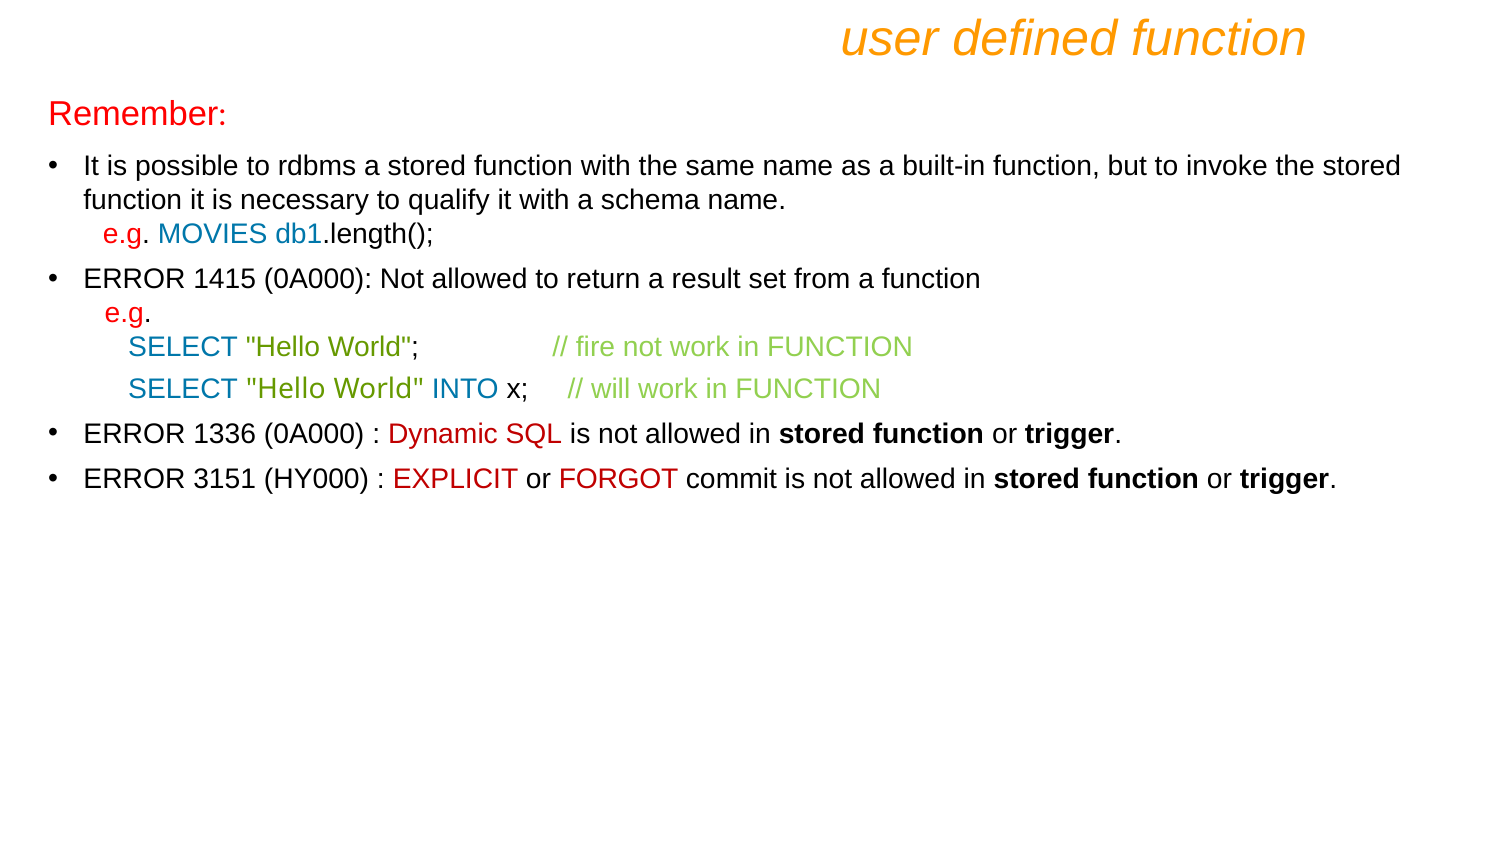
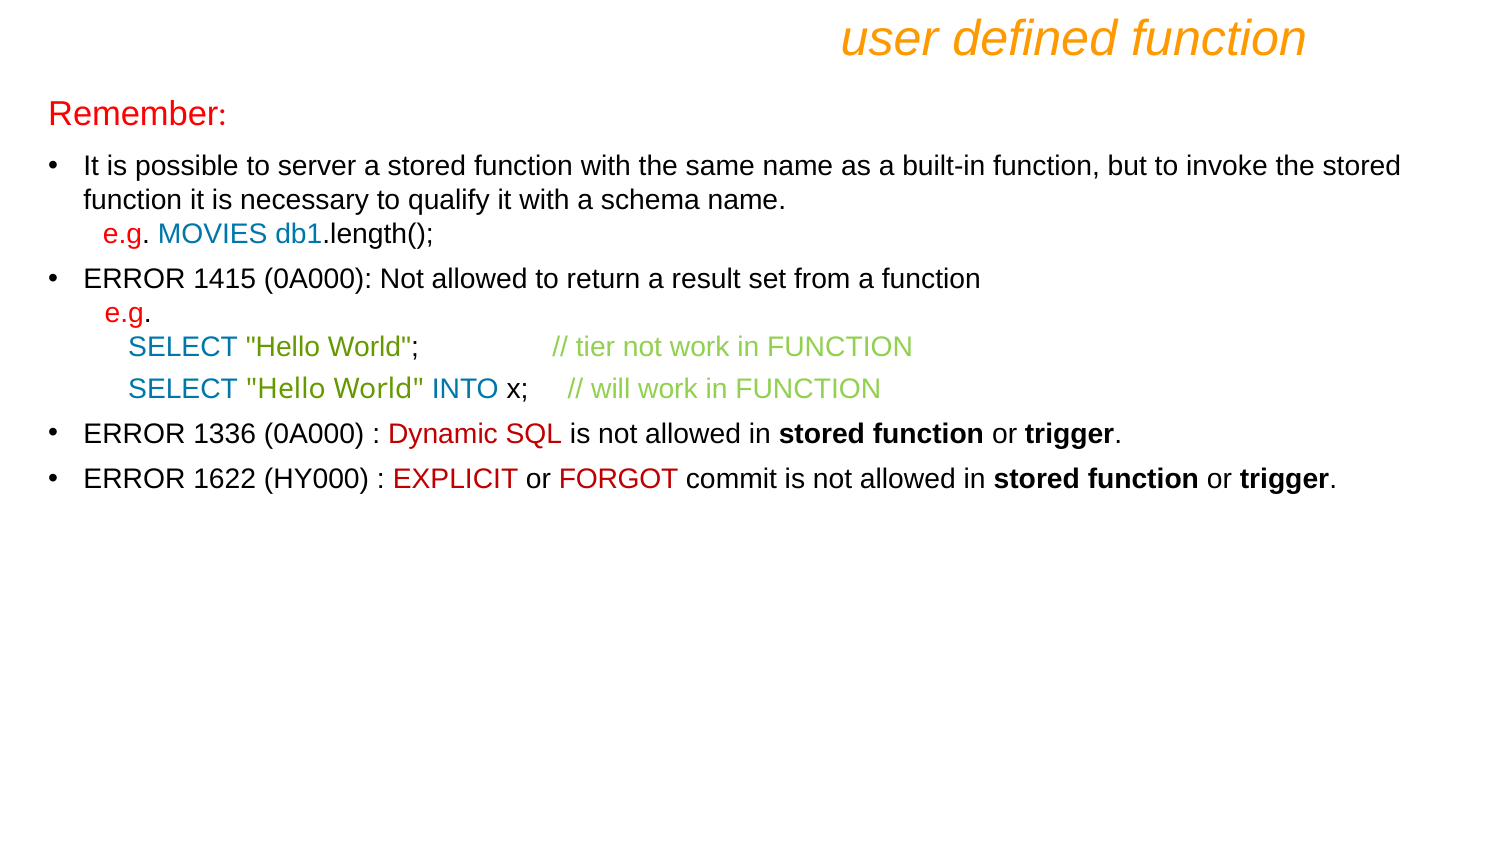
rdbms: rdbms -> server
fire: fire -> tier
3151: 3151 -> 1622
